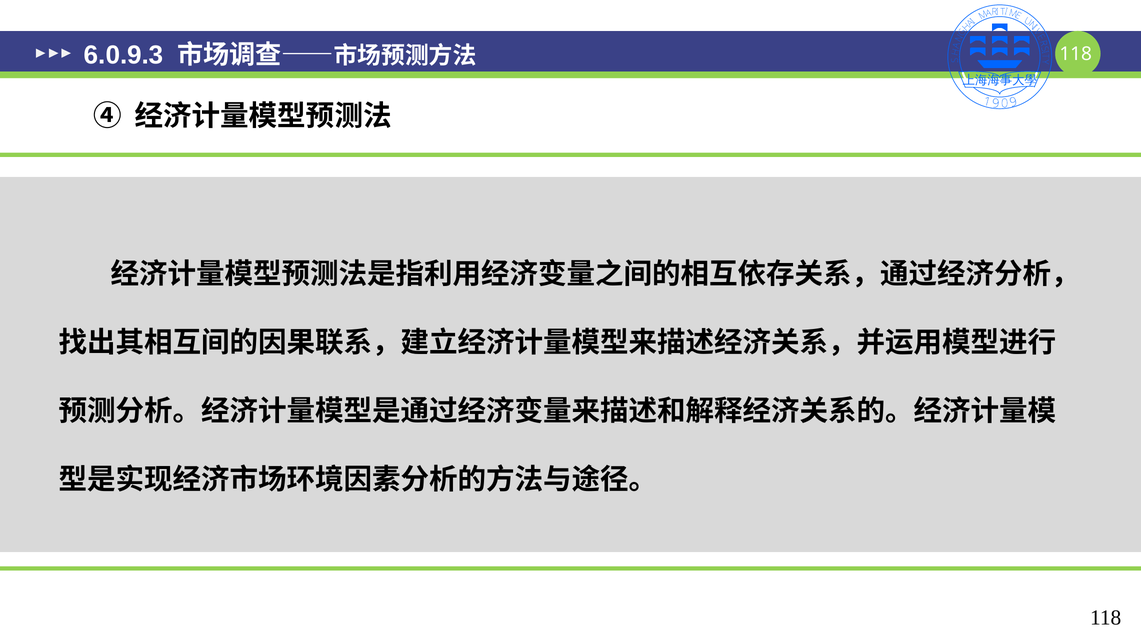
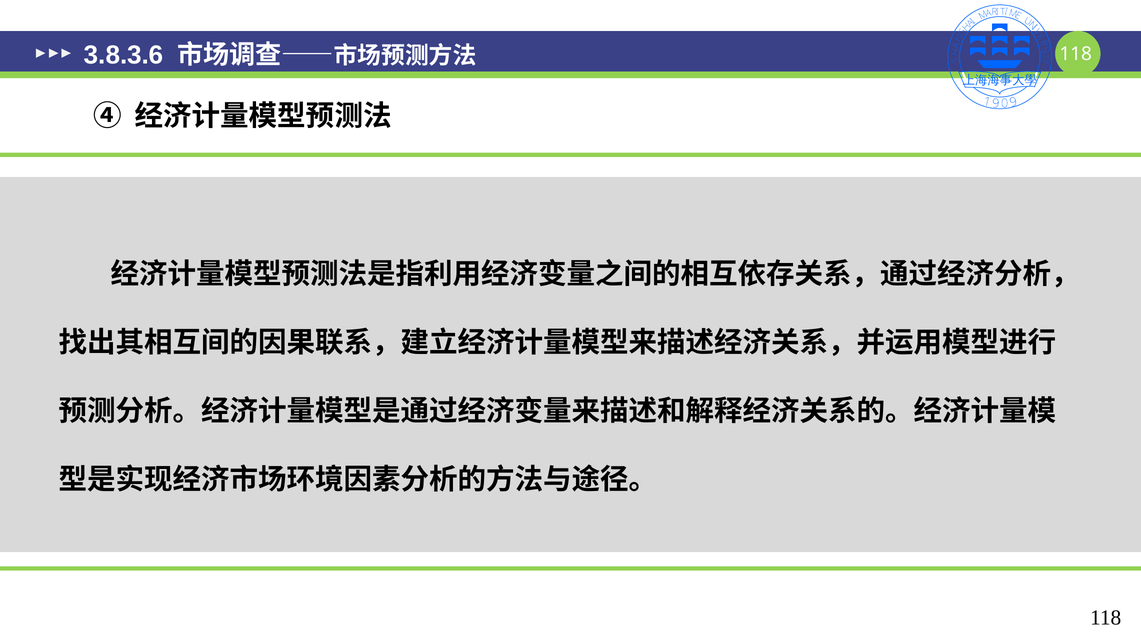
6.0.9.3: 6.0.9.3 -> 3.8.3.6
